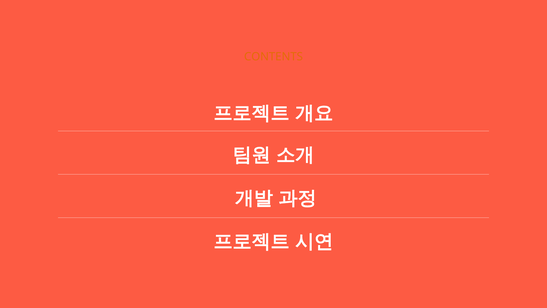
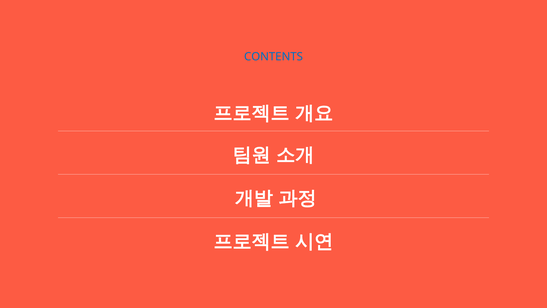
CONTENTS colour: orange -> blue
